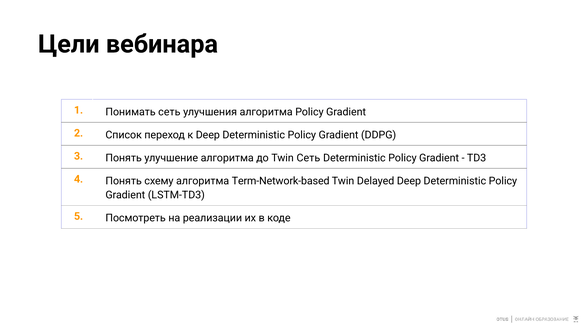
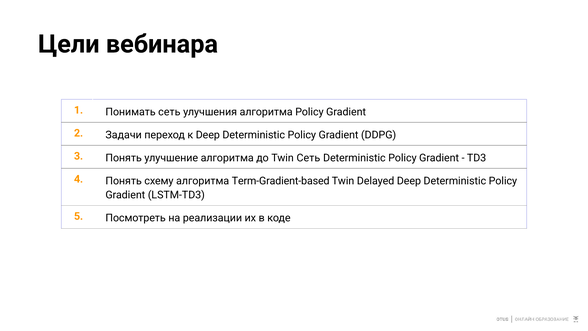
Список: Список -> Задачи
Term-Network-based: Term-Network-based -> Term-Gradient-based
